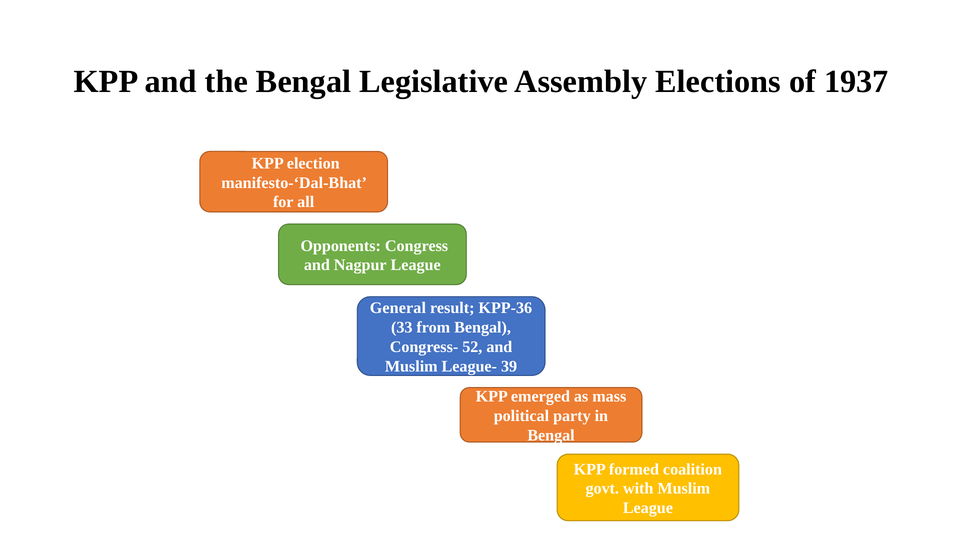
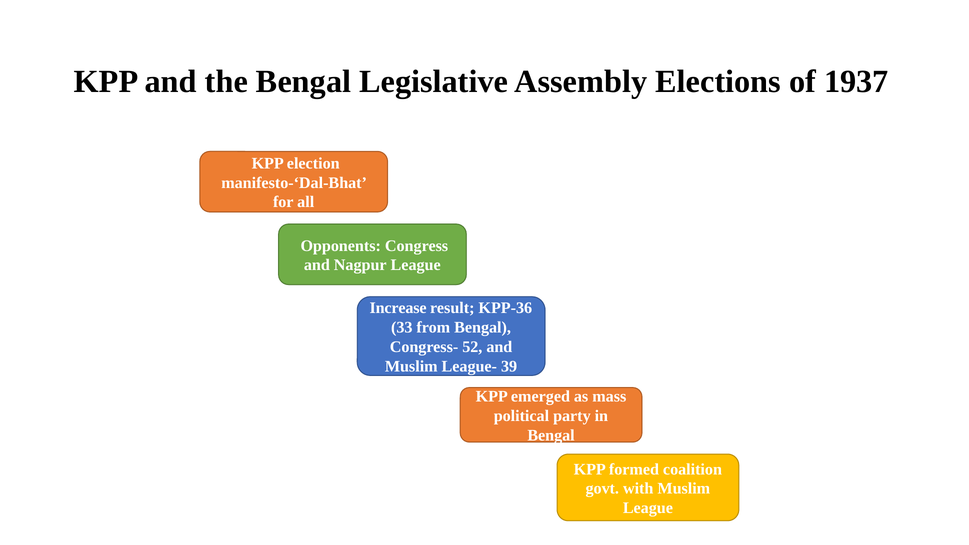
General: General -> Increase
